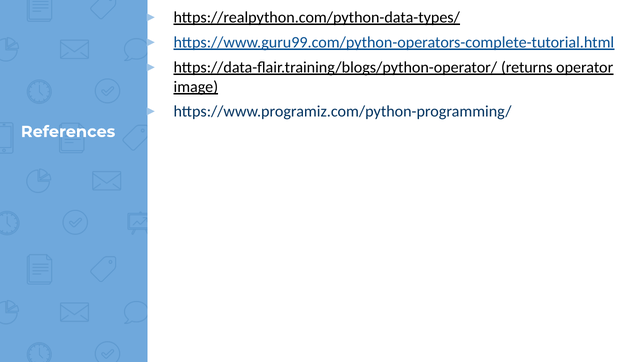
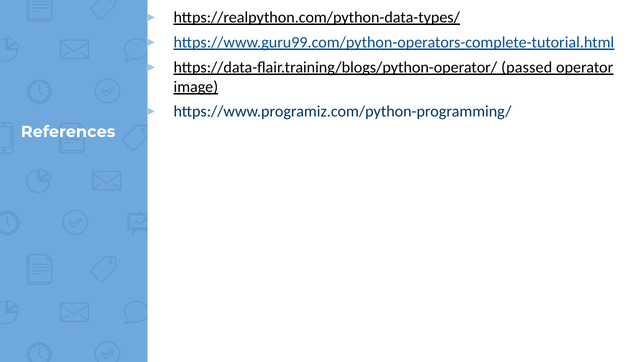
returns: returns -> passed
